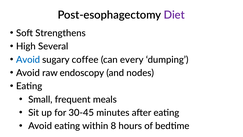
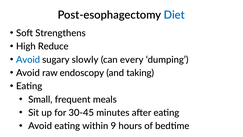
Diet colour: purple -> blue
Several: Several -> Reduce
coffee: coffee -> slowly
nodes: nodes -> taking
8: 8 -> 9
